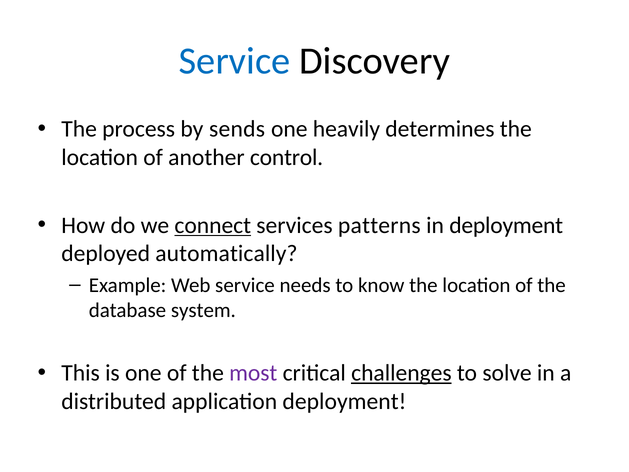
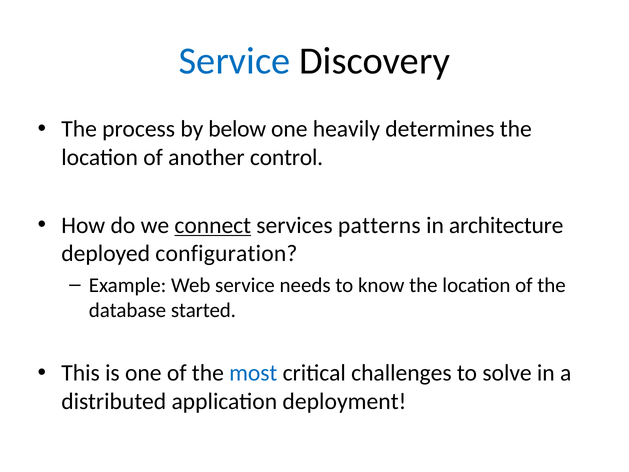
sends: sends -> below
in deployment: deployment -> architecture
automatically: automatically -> configuration
system: system -> started
most colour: purple -> blue
challenges underline: present -> none
